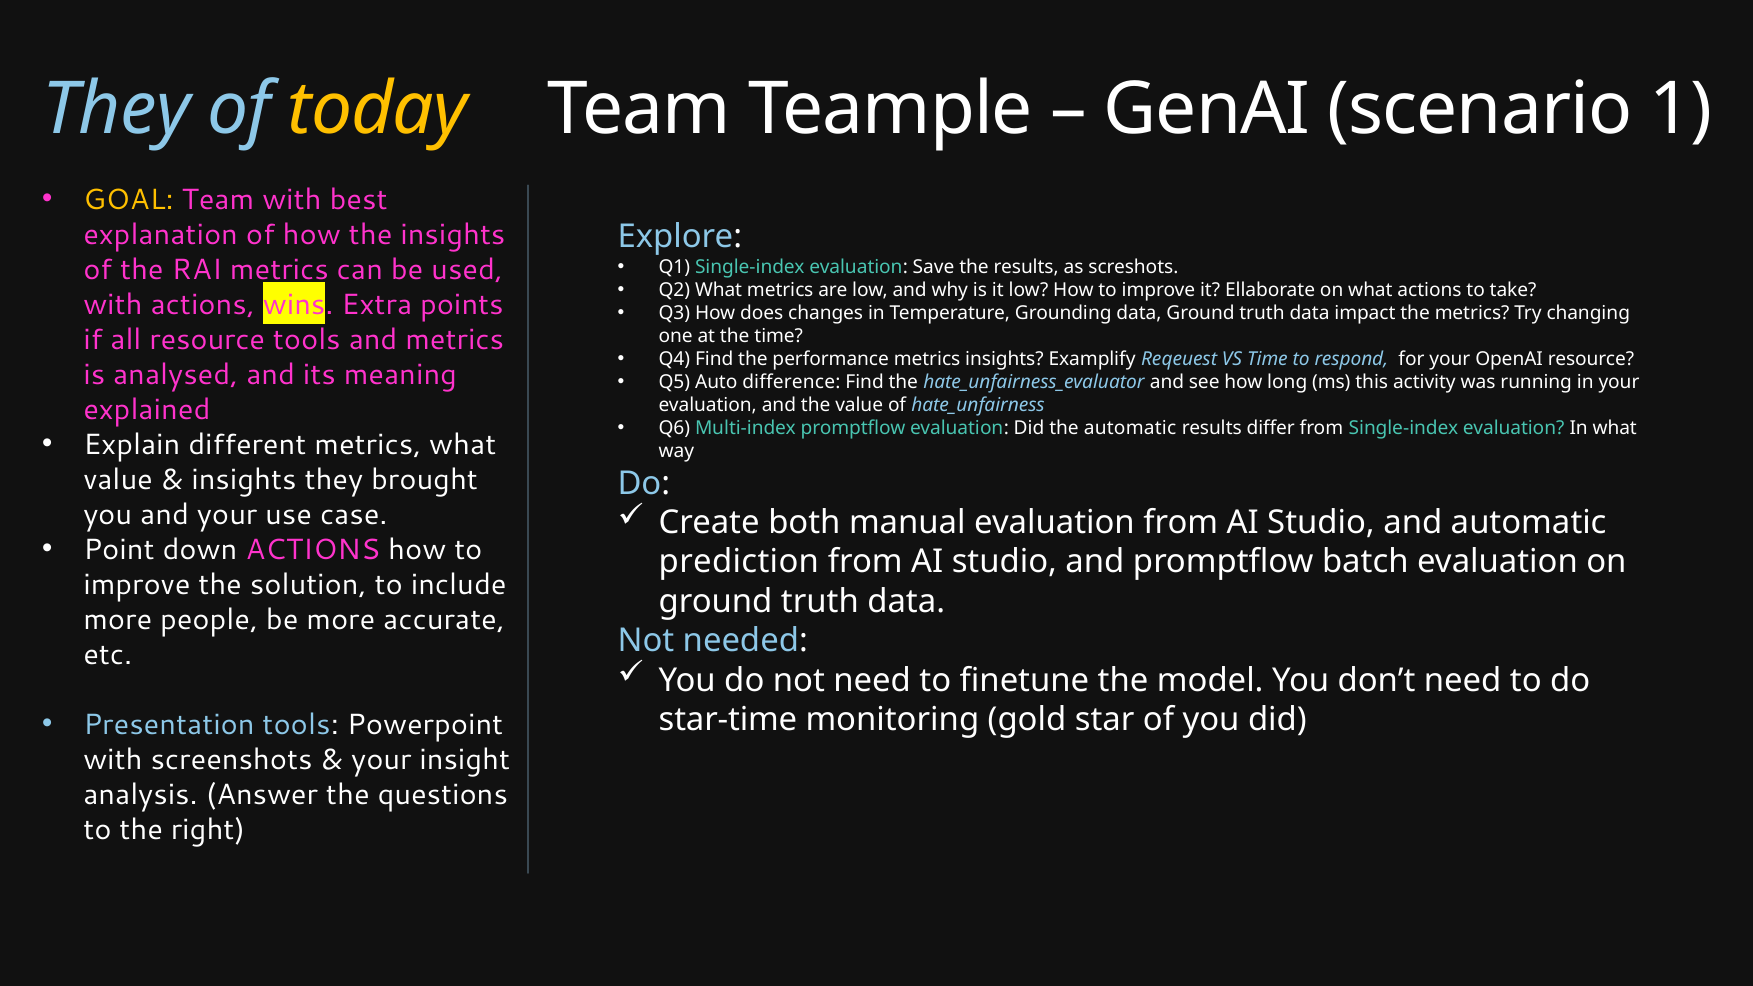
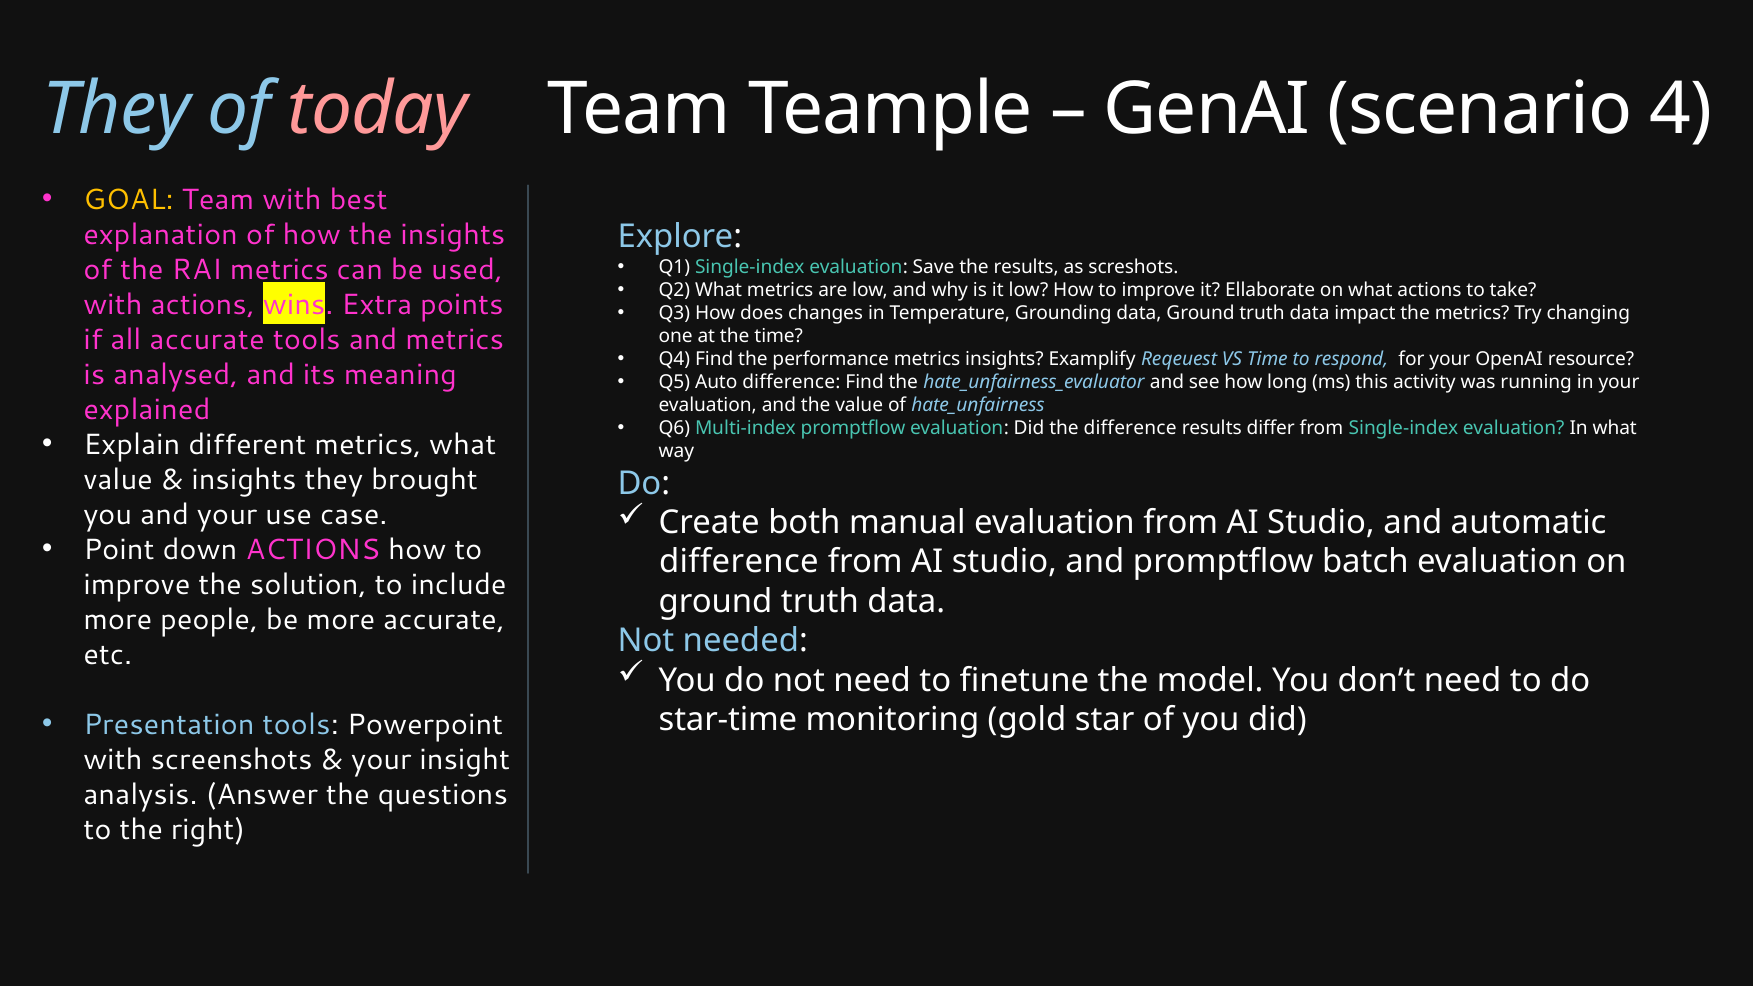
today colour: yellow -> pink
1: 1 -> 4
all resource: resource -> accurate
the automatic: automatic -> difference
prediction at (739, 562): prediction -> difference
